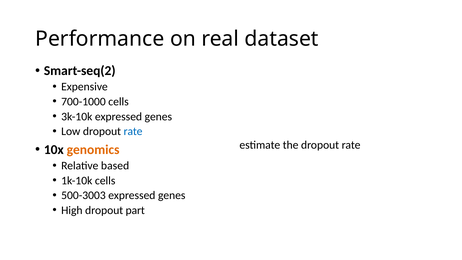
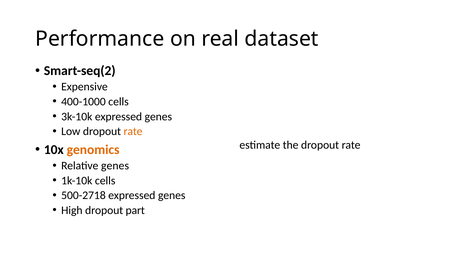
700-1000: 700-1000 -> 400-1000
rate at (133, 131) colour: blue -> orange
Relative based: based -> genes
500-3003: 500-3003 -> 500-2718
